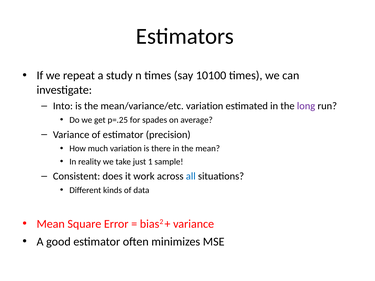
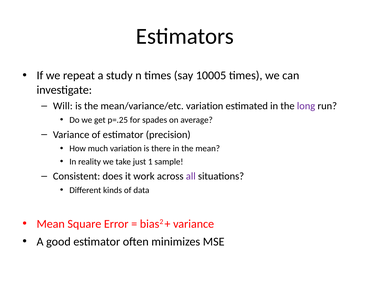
10100: 10100 -> 10005
Into: Into -> Will
all colour: blue -> purple
